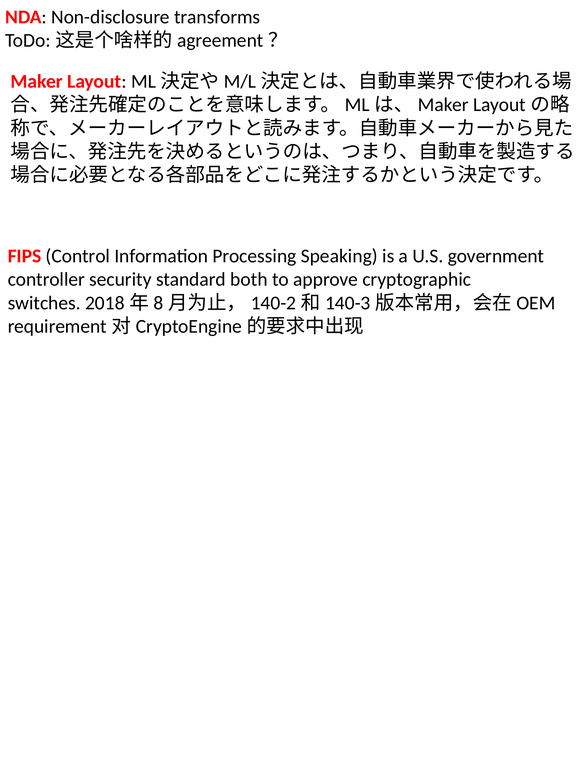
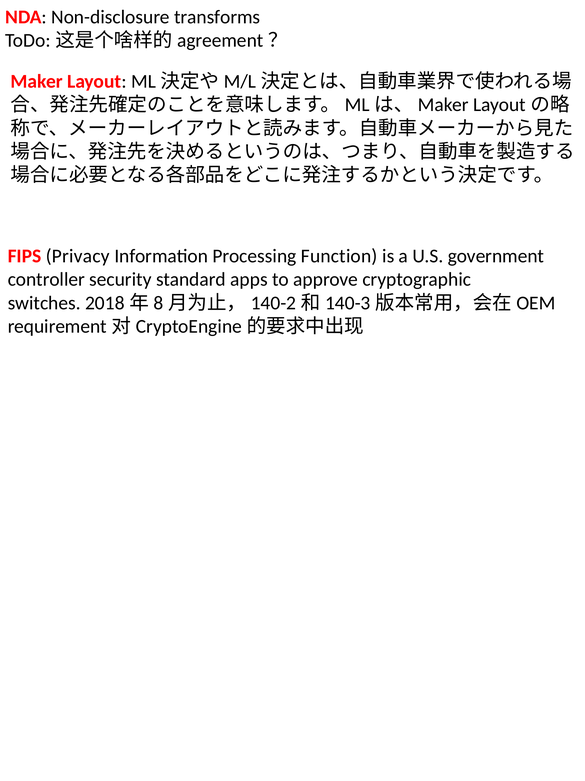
Control: Control -> Privacy
Speaking: Speaking -> Function
both: both -> apps
